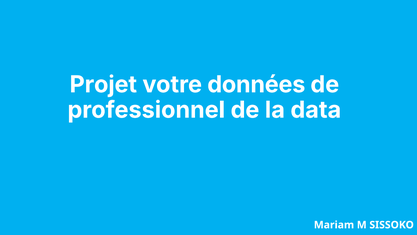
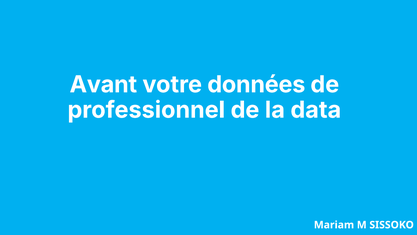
Projet: Projet -> Avant
